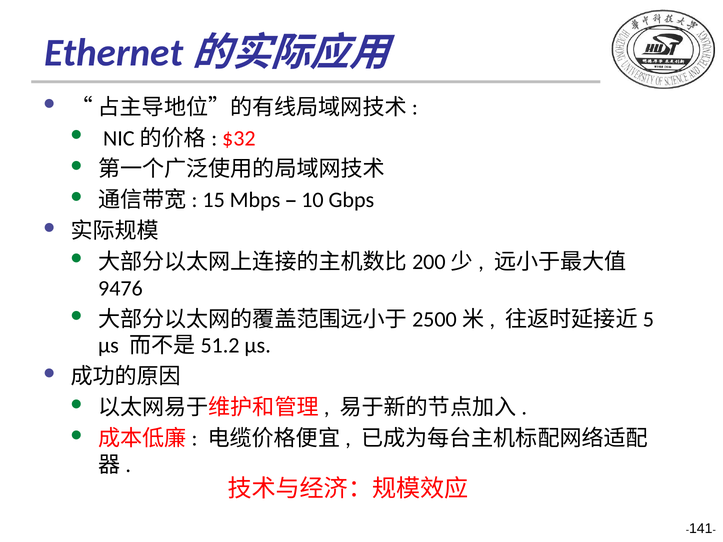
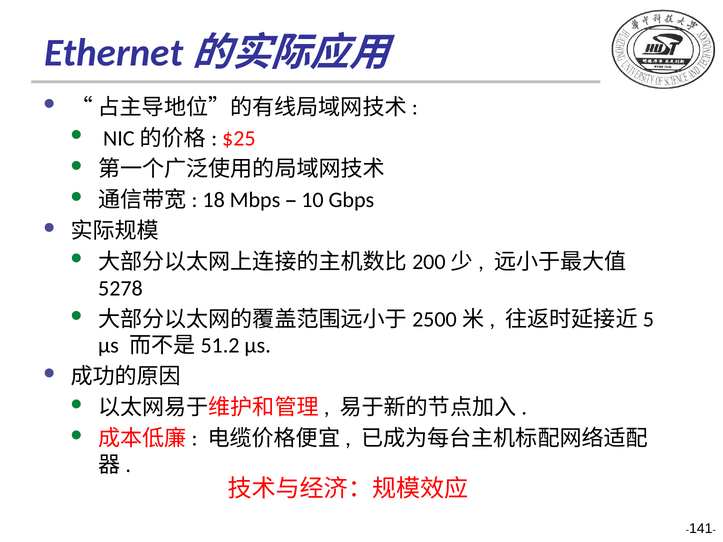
$32: $32 -> $25
15: 15 -> 18
9476: 9476 -> 5278
